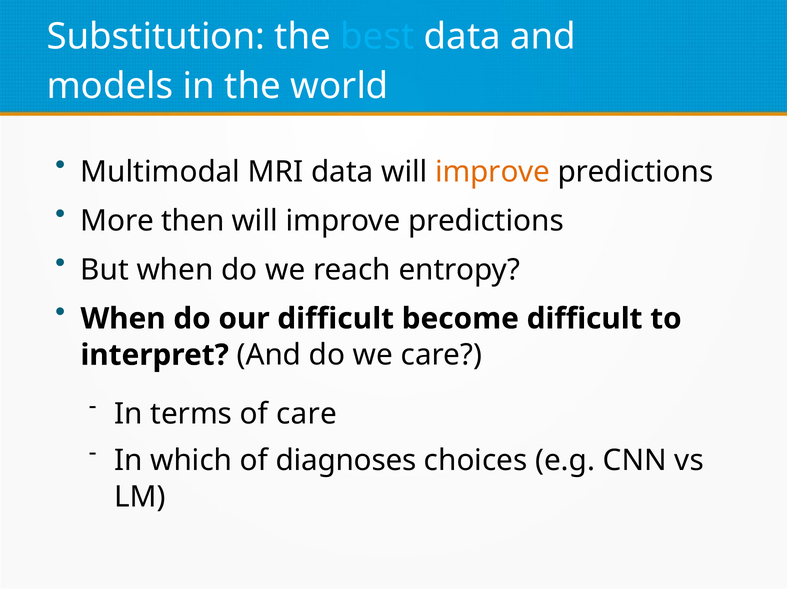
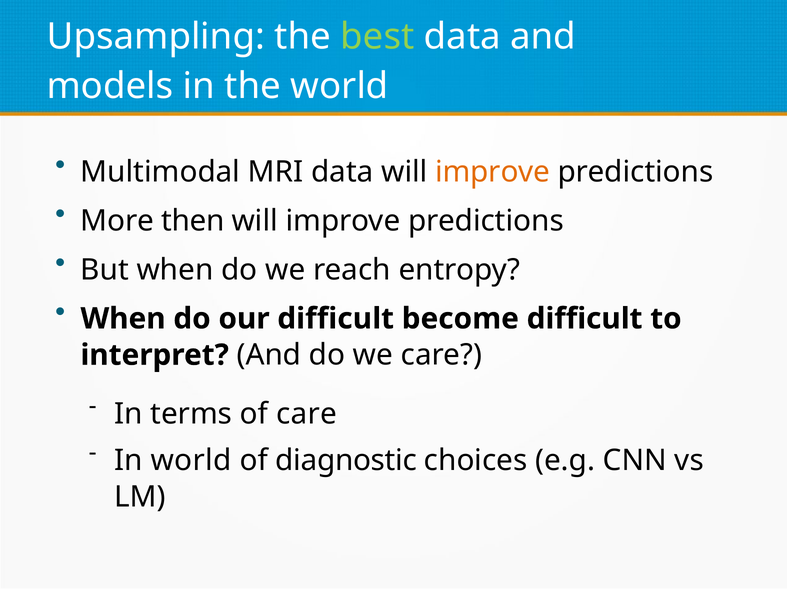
Substitution: Substitution -> Upsampling
best colour: light blue -> light green
In which: which -> world
diagnoses: diagnoses -> diagnostic
